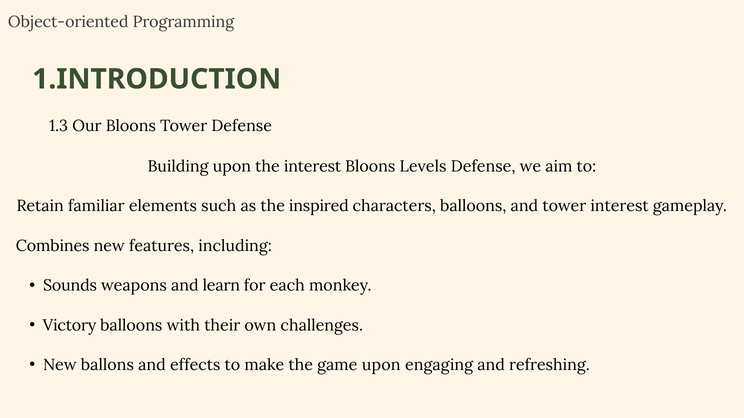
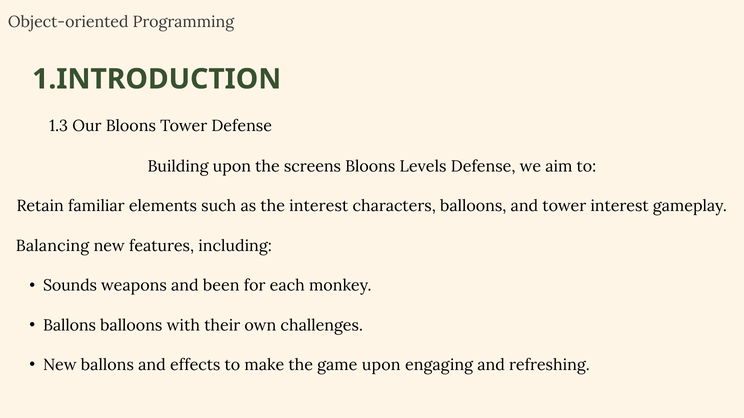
the interest: interest -> screens
the inspired: inspired -> interest
Combines: Combines -> Balancing
learn: learn -> been
Victory at (70, 326): Victory -> Ballons
